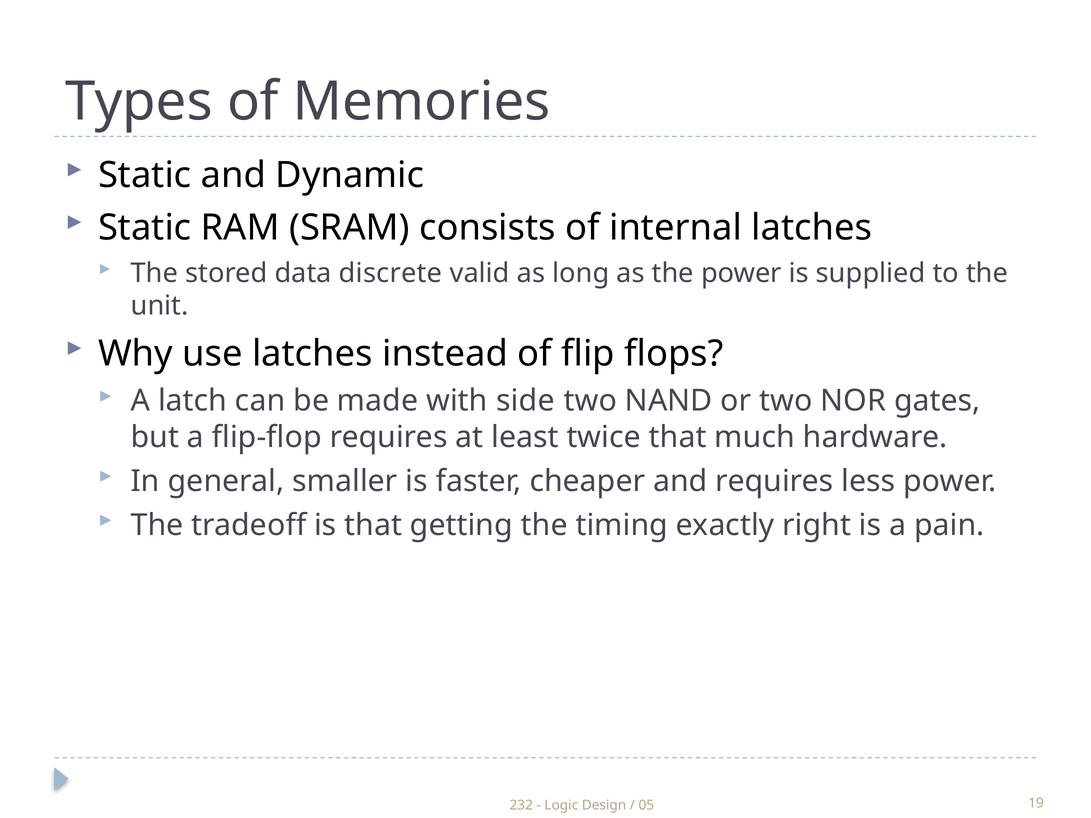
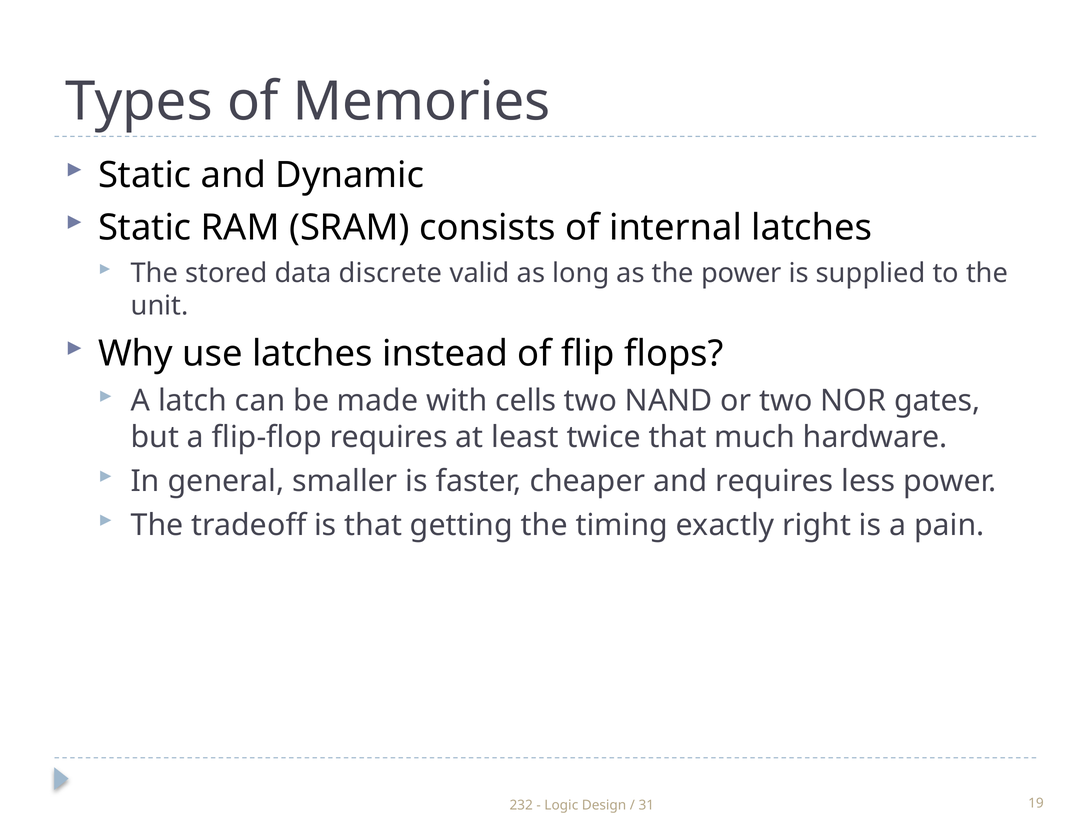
side: side -> cells
05: 05 -> 31
